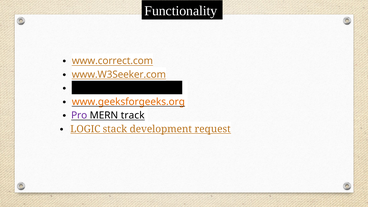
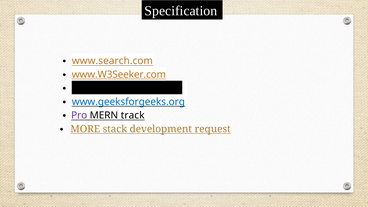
Functionality: Functionality -> Specification
www.correct.com: www.correct.com -> www.search.com
www.geeksforgeeks.org colour: orange -> blue
LOGIC: LOGIC -> MORE
